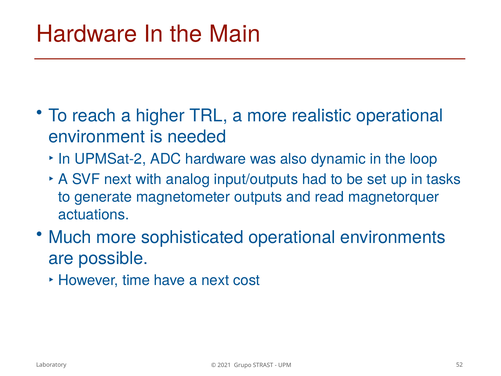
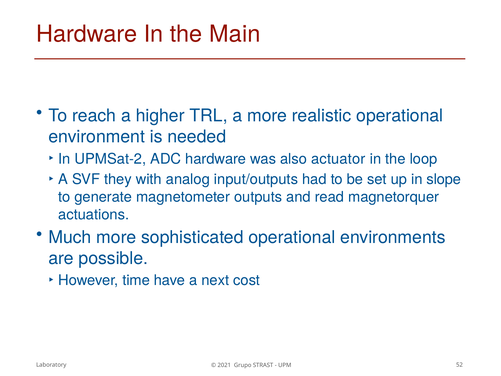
dynamic: dynamic -> actuator
SVF next: next -> they
tasks: tasks -> slope
